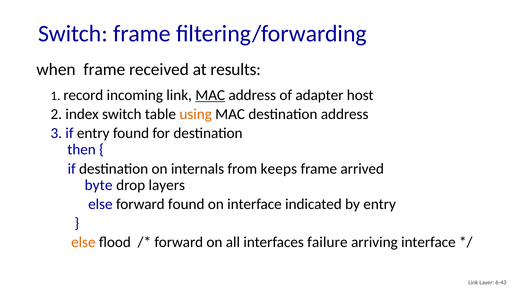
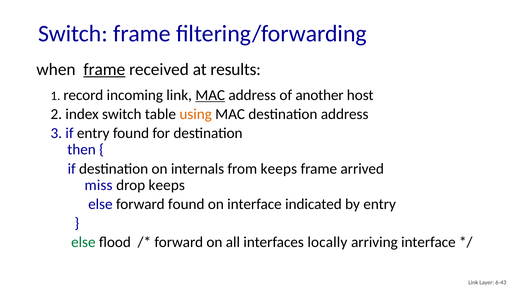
frame at (104, 70) underline: none -> present
adapter: adapter -> another
byte: byte -> miss
drop layers: layers -> keeps
else at (83, 243) colour: orange -> green
failure: failure -> locally
